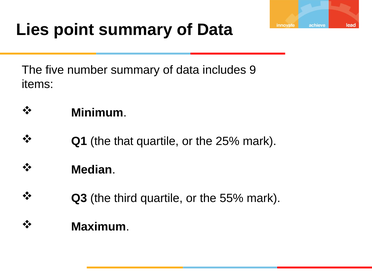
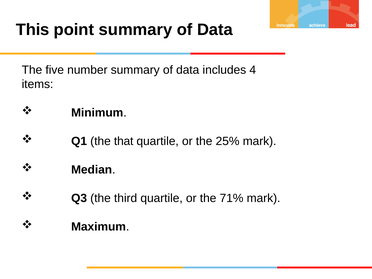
Lies: Lies -> This
9: 9 -> 4
55%: 55% -> 71%
